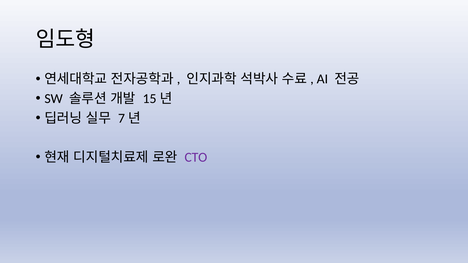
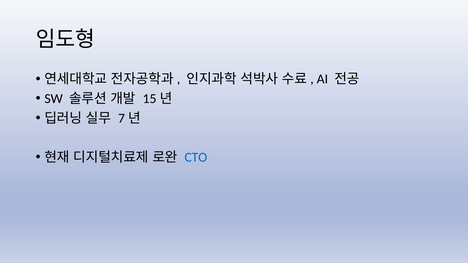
CTO colour: purple -> blue
